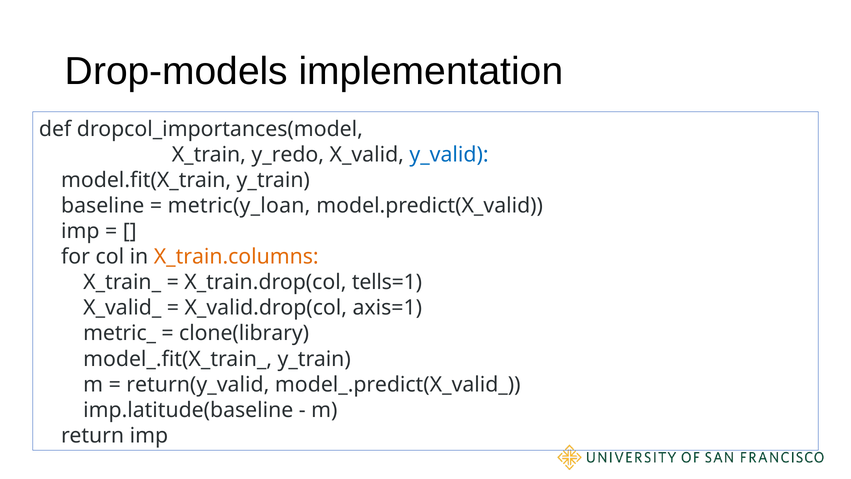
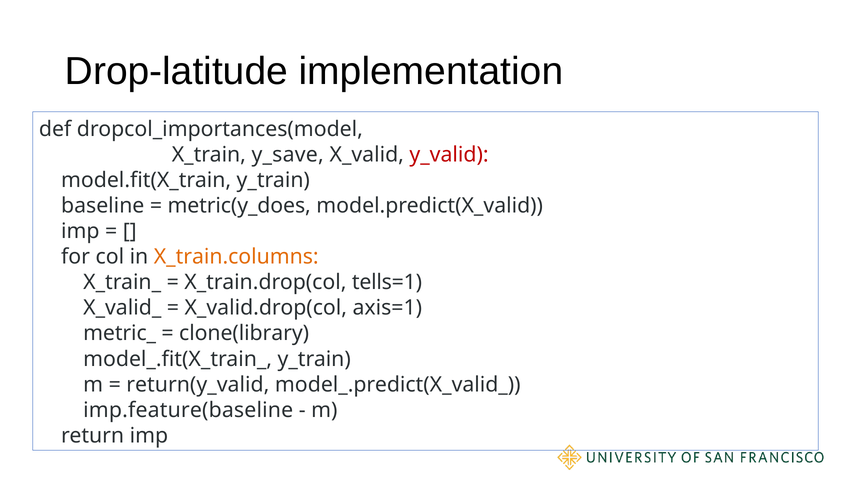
Drop-models: Drop-models -> Drop-latitude
y_redo: y_redo -> y_save
y_valid colour: blue -> red
metric(y_loan: metric(y_loan -> metric(y_does
imp.latitude(baseline: imp.latitude(baseline -> imp.feature(baseline
